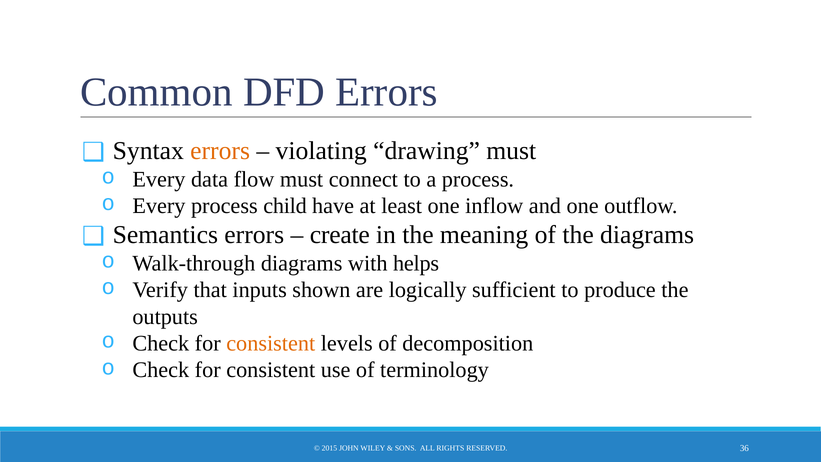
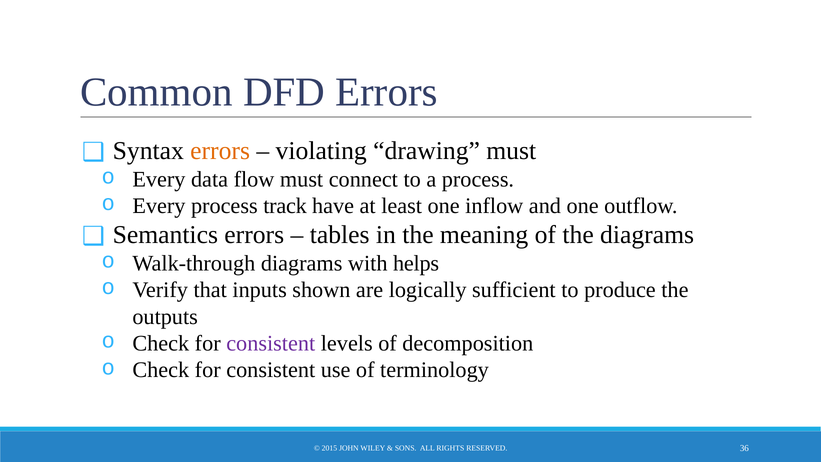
child: child -> track
create: create -> tables
consistent at (271, 343) colour: orange -> purple
